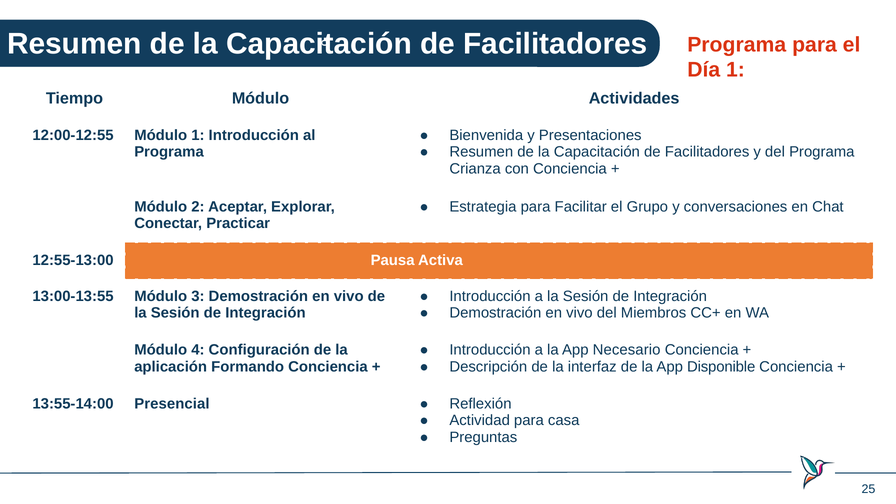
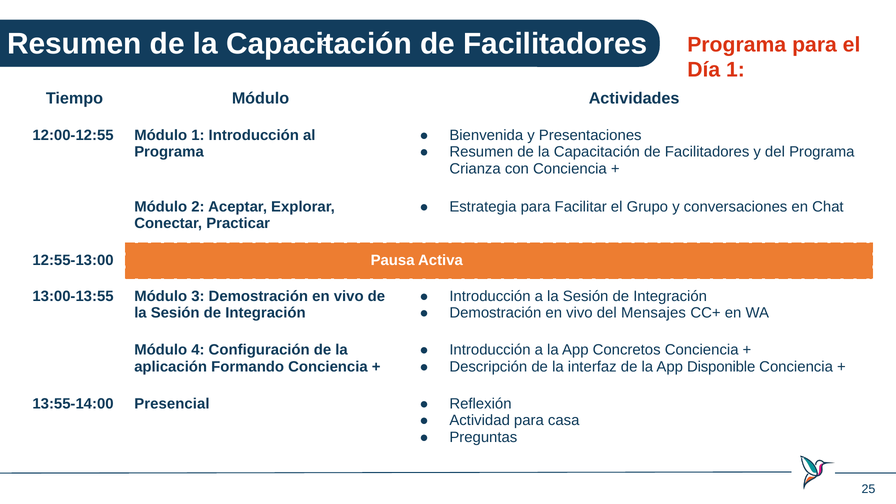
Miembros: Miembros -> Mensajes
Necesario: Necesario -> Concretos
